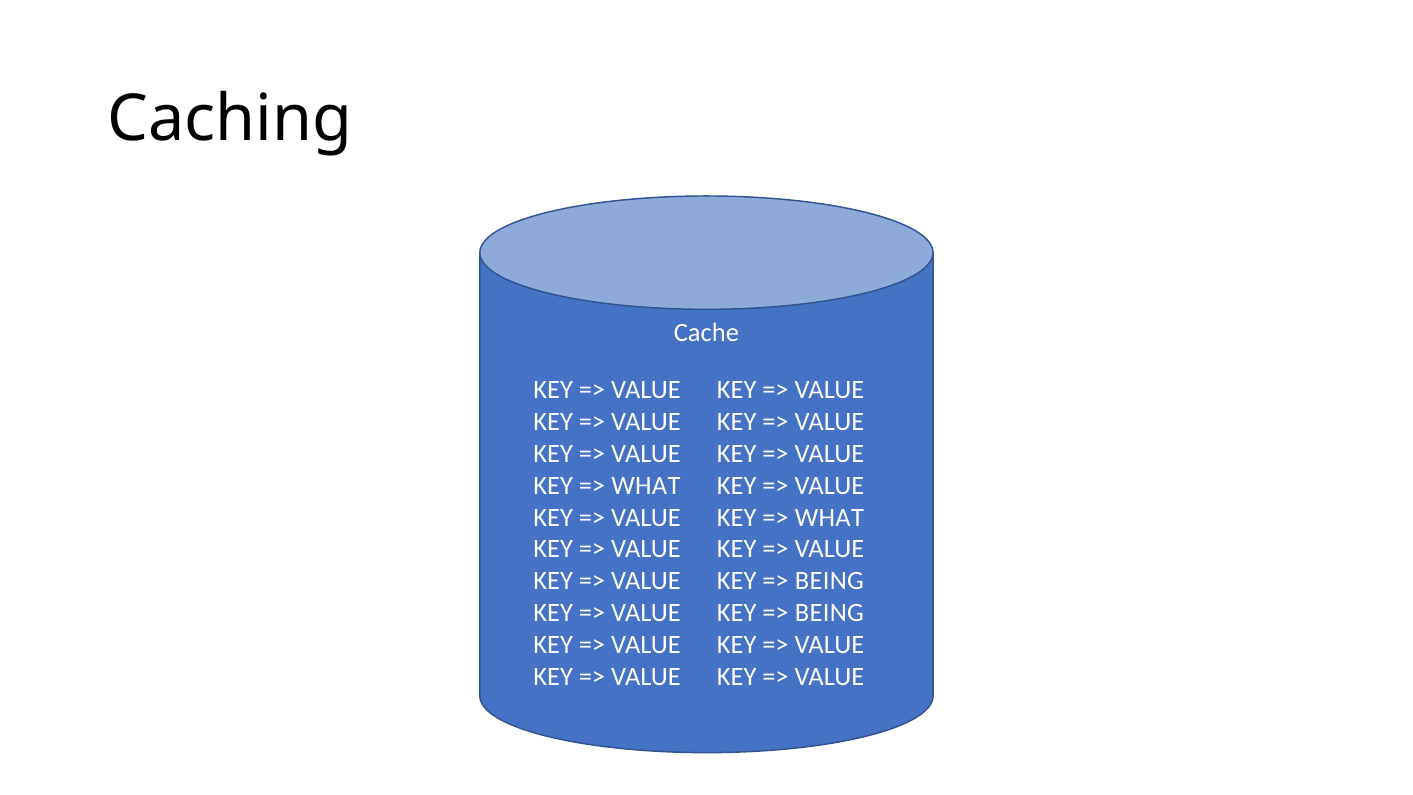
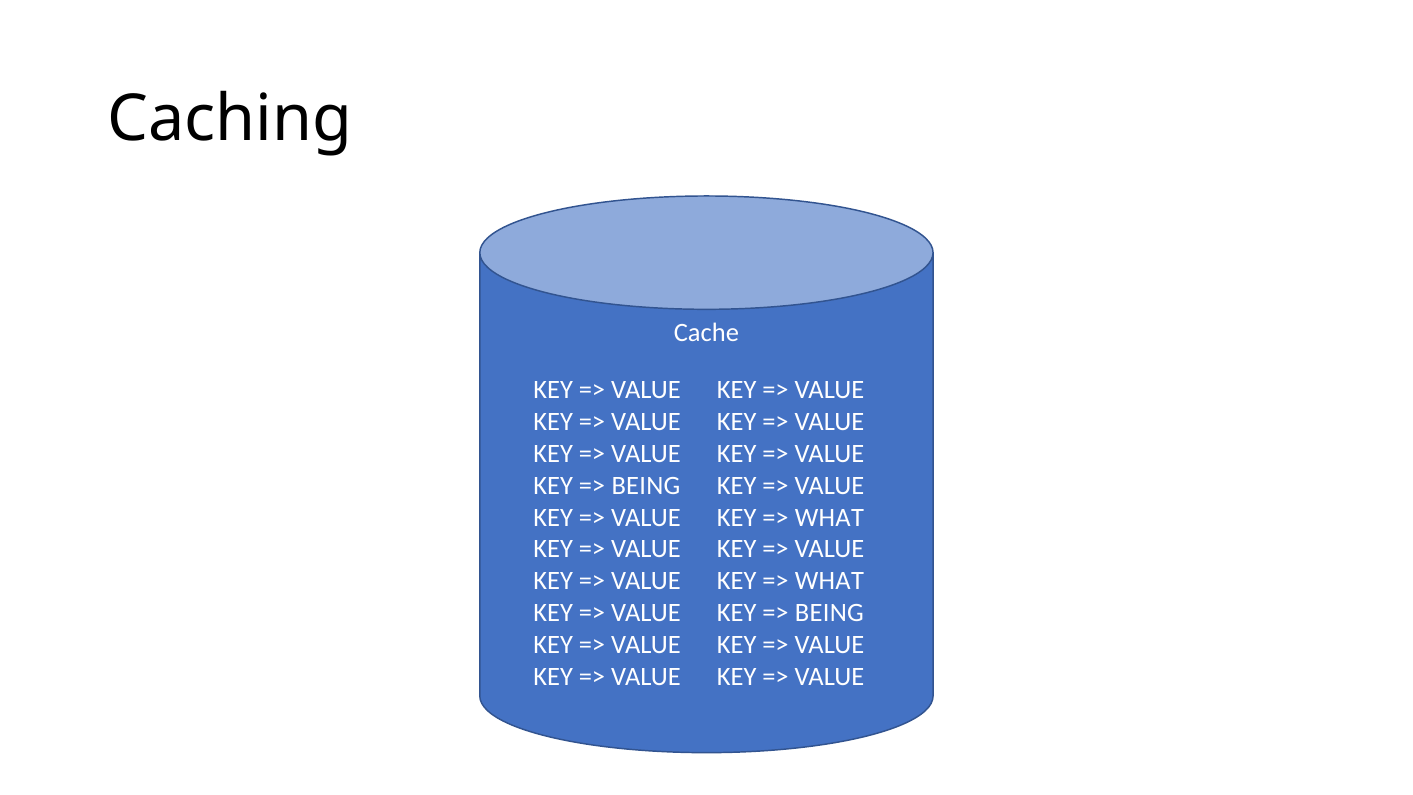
WHAT at (646, 485): WHAT -> BEING
BEING at (829, 581): BEING -> WHAT
